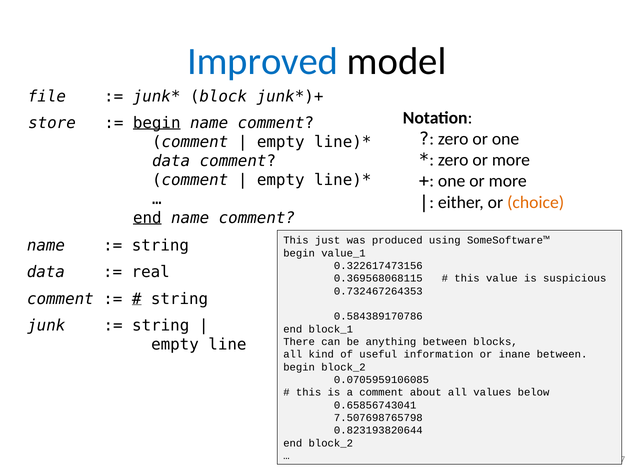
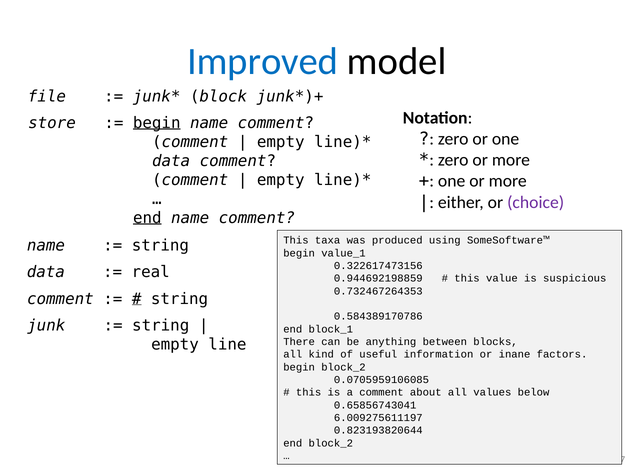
choice colour: orange -> purple
just: just -> taxa
0.369568068115: 0.369568068115 -> 0.944692198859
inane between: between -> factors
7.507698765798: 7.507698765798 -> 6.009275611197
